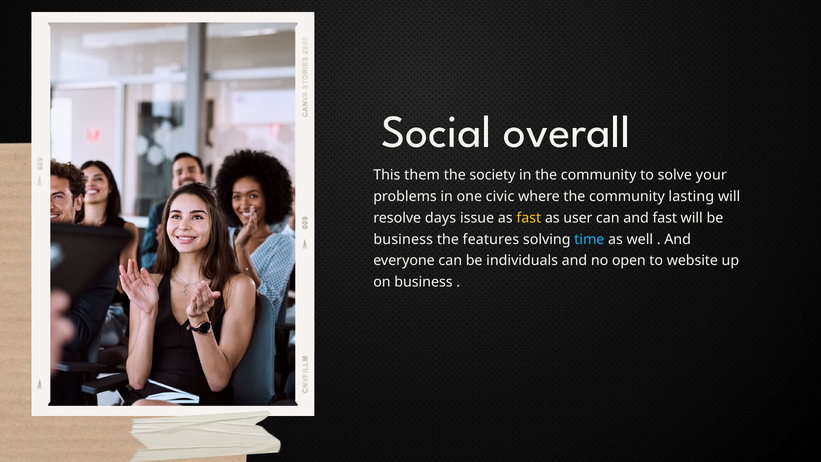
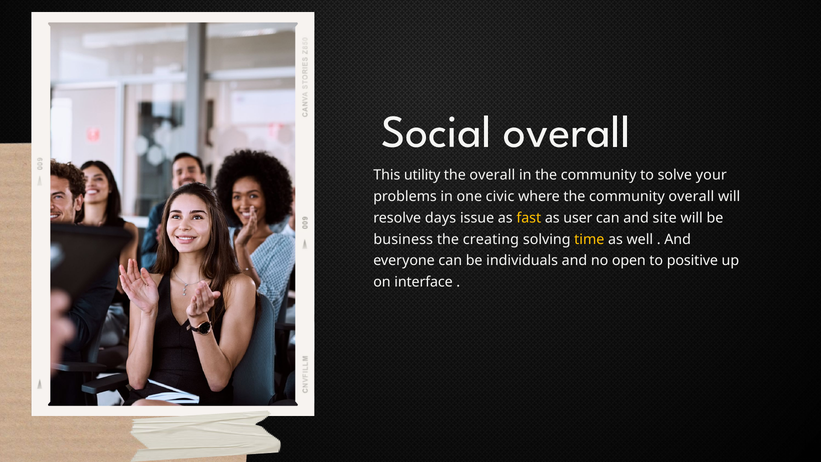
them: them -> utility
the society: society -> overall
community lasting: lasting -> overall
and fast: fast -> site
features: features -> creating
time colour: light blue -> yellow
website: website -> positive
on business: business -> interface
